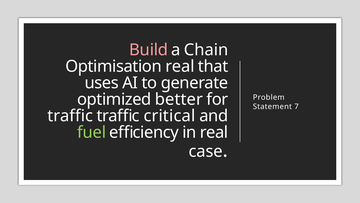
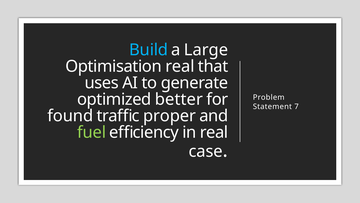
Build colour: pink -> light blue
Chain: Chain -> Large
traffic at (70, 116): traffic -> found
critical: critical -> proper
